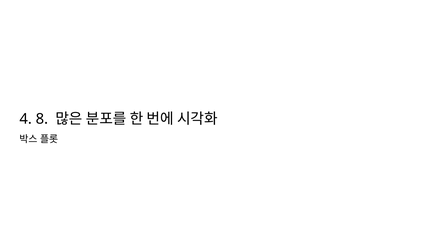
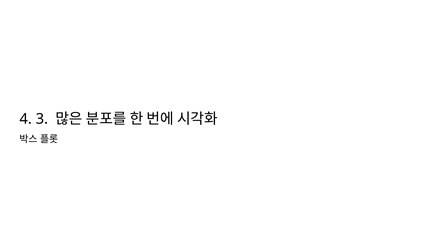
8: 8 -> 3
